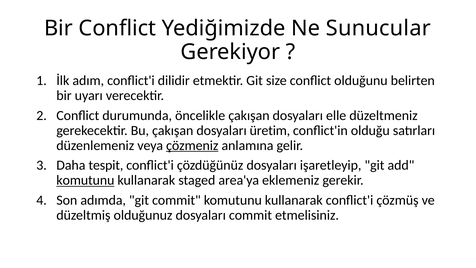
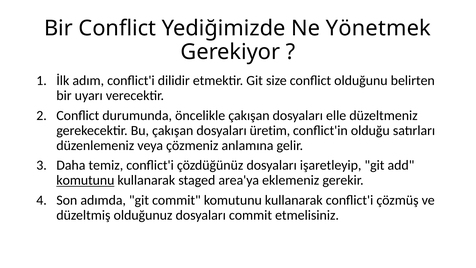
Sunucular: Sunucular -> Yönetmek
çözmeniz underline: present -> none
tespit: tespit -> temiz
